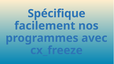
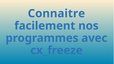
Spécifique: Spécifique -> Connaitre
